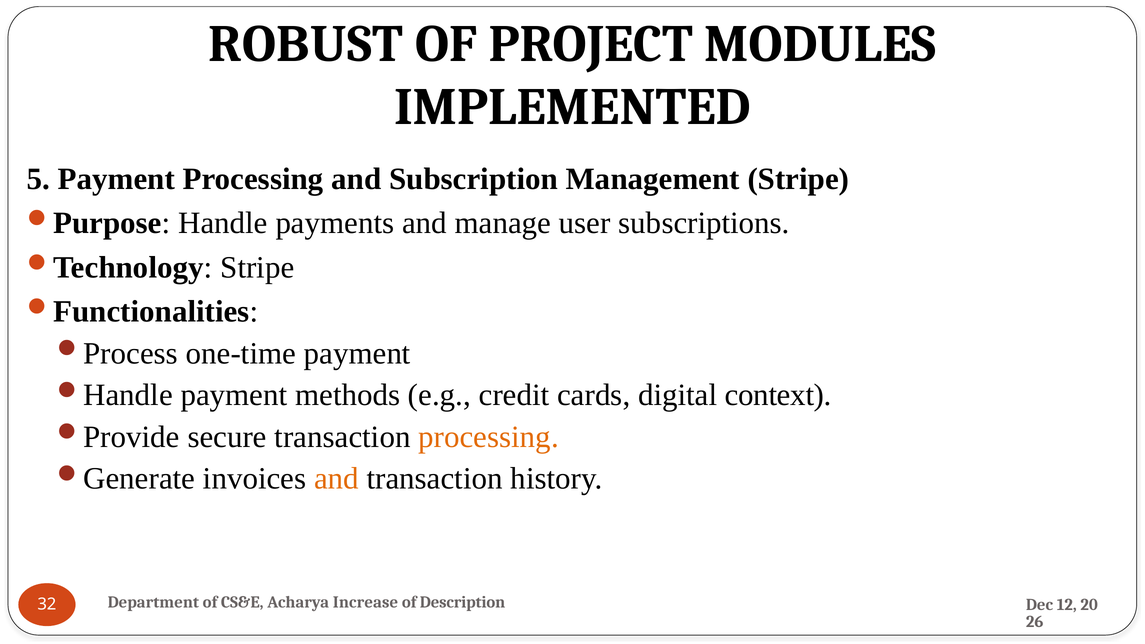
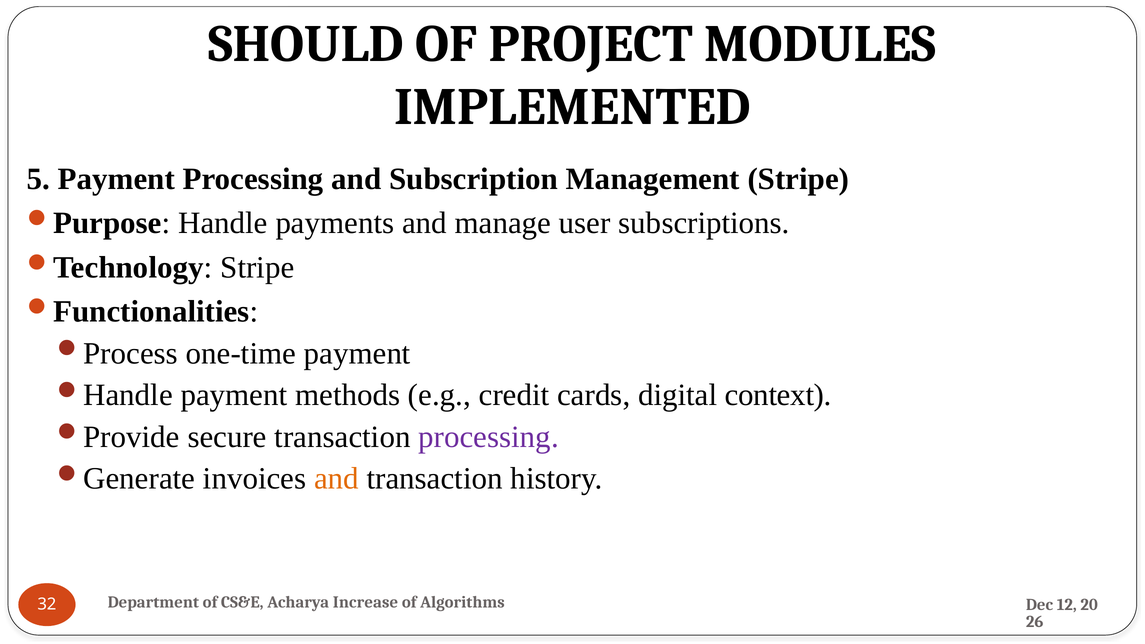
ROBUST: ROBUST -> SHOULD
processing at (489, 437) colour: orange -> purple
Description: Description -> Algorithms
